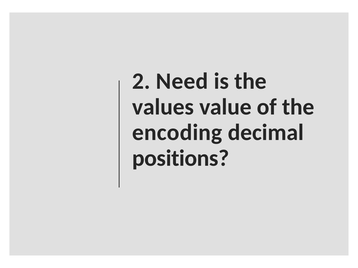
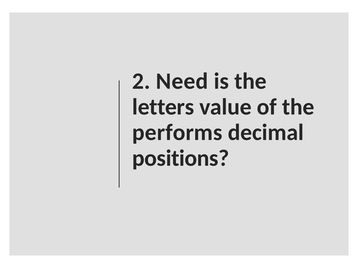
values: values -> letters
encoding: encoding -> performs
